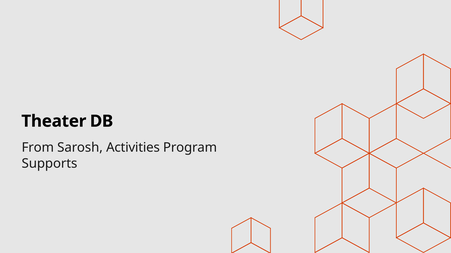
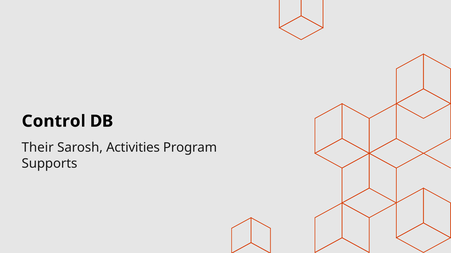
Theater: Theater -> Control
From: From -> Their
